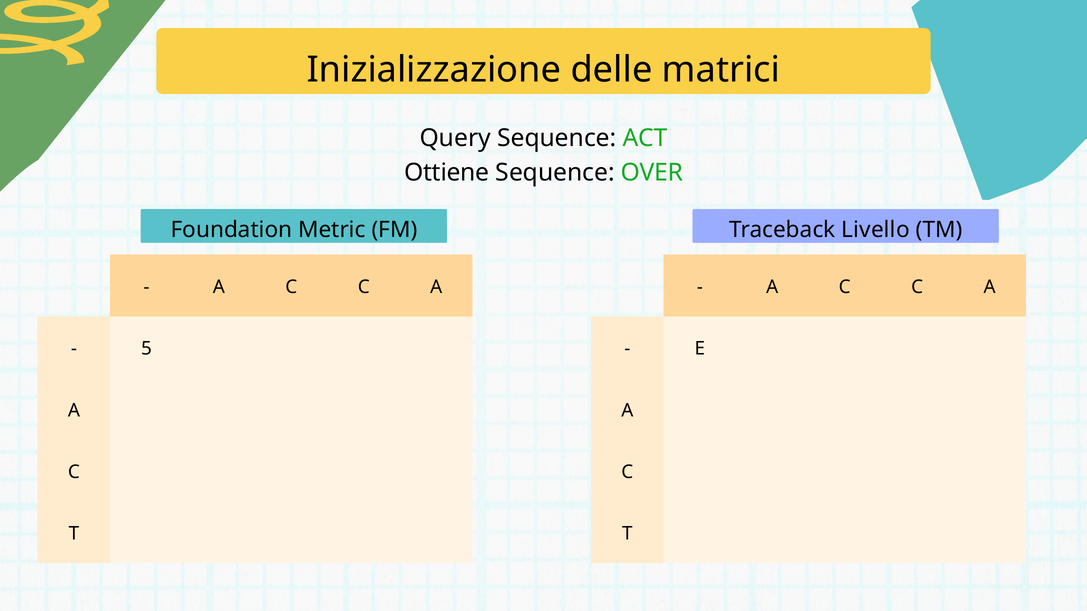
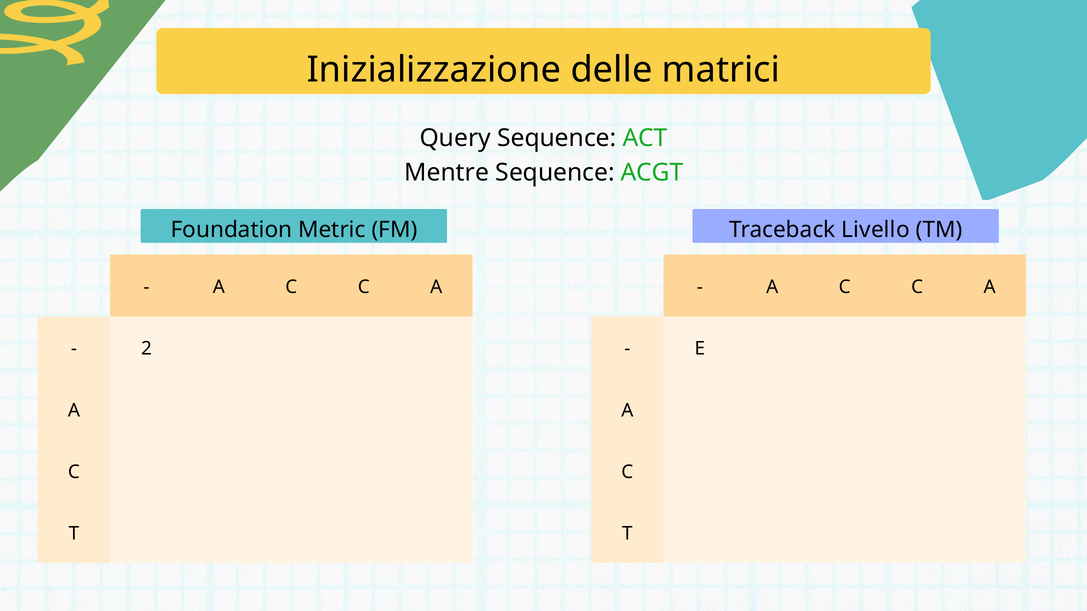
Ottiene: Ottiene -> Mentre
OVER: OVER -> ACGT
5: 5 -> 2
